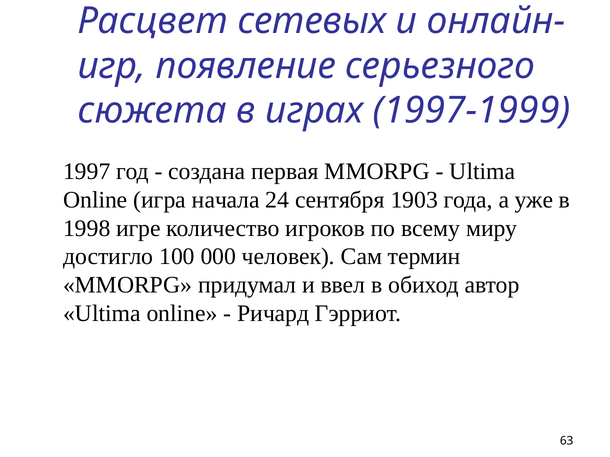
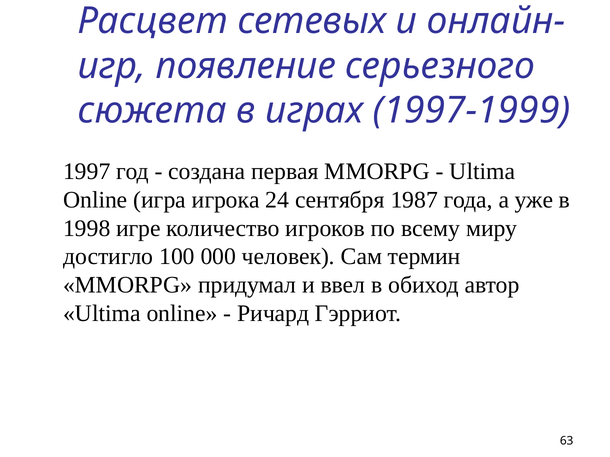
начала: начала -> игрока
1903: 1903 -> 1987
